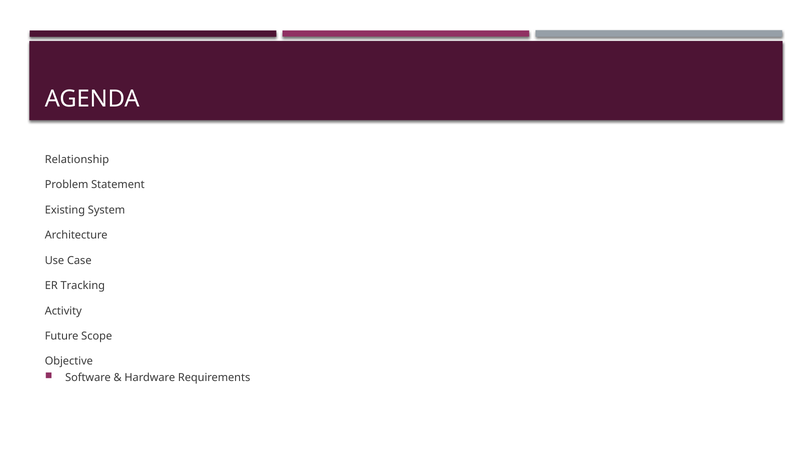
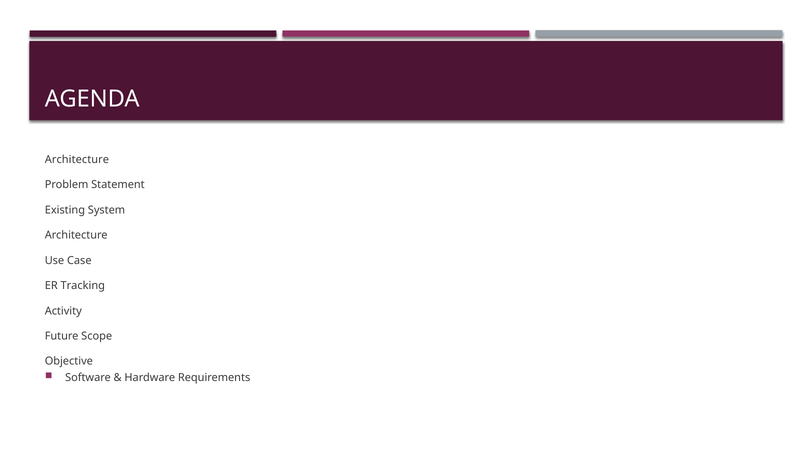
Relationship at (77, 160): Relationship -> Architecture
